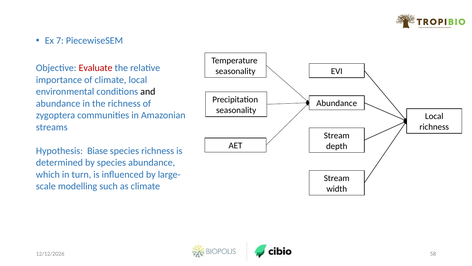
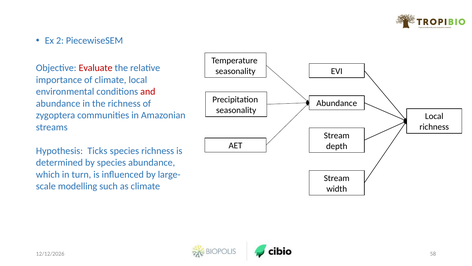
7: 7 -> 2
and colour: black -> red
Biase: Biase -> Ticks
